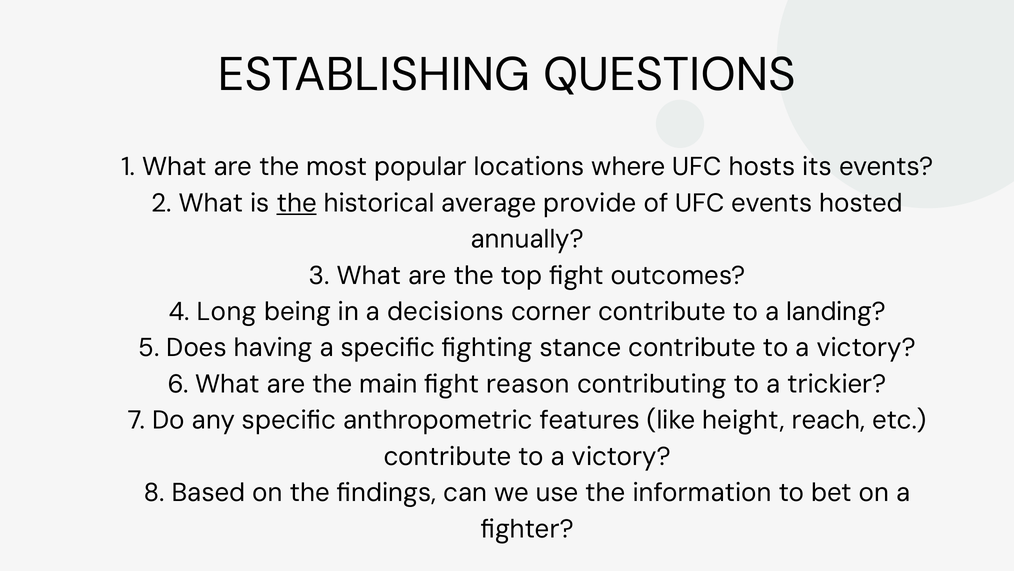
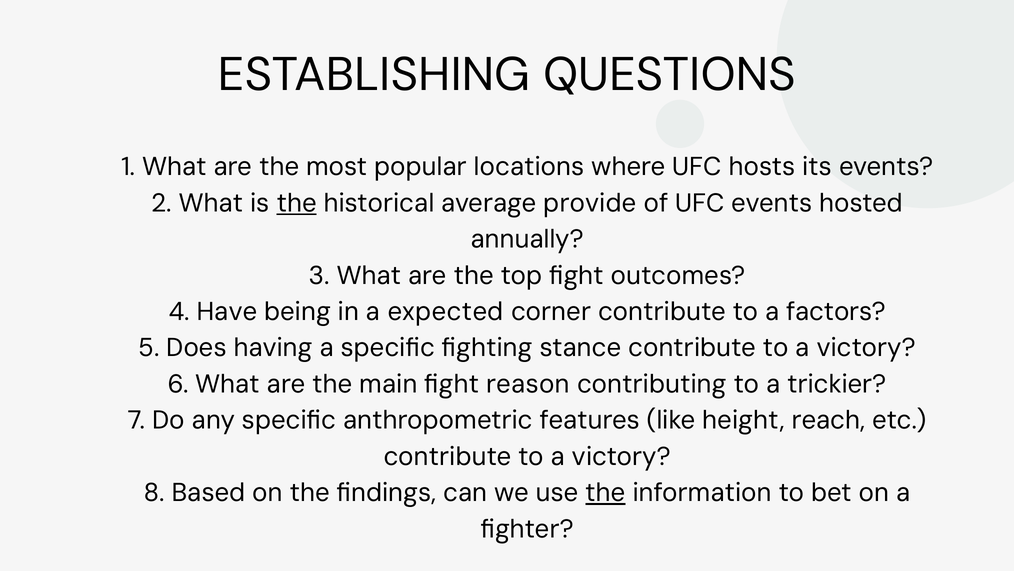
Long: Long -> Have
decisions: decisions -> expected
landing: landing -> factors
the at (605, 492) underline: none -> present
